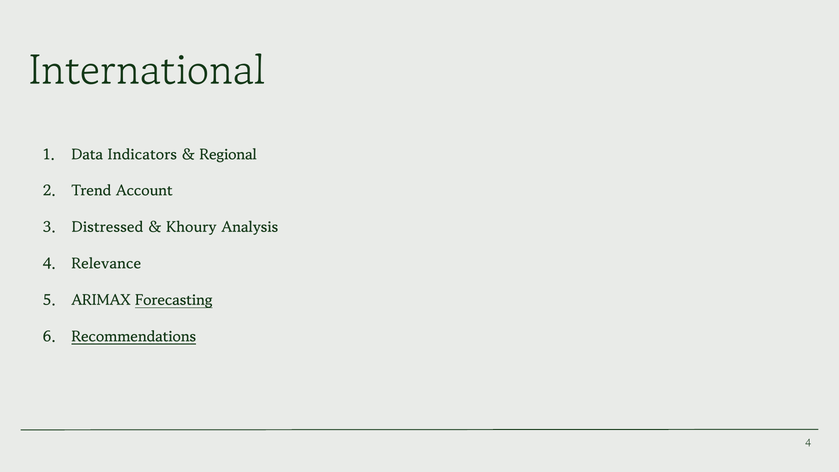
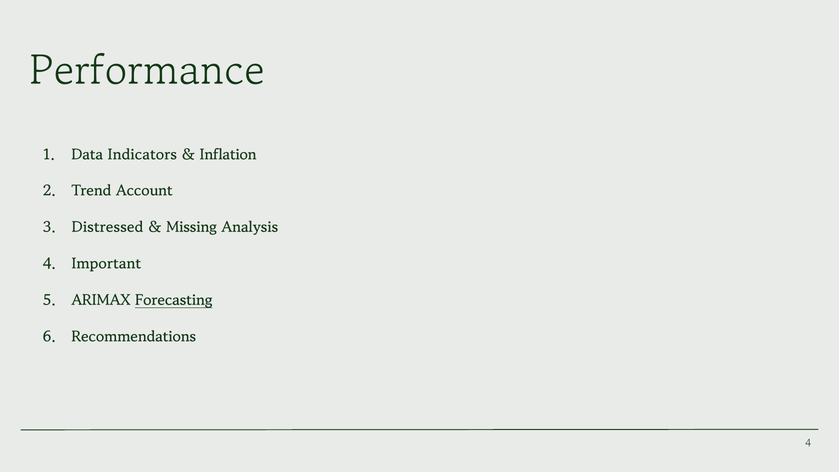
International: International -> Performance
Regional: Regional -> Inflation
Khoury: Khoury -> Missing
Relevance: Relevance -> Important
Recommendations underline: present -> none
